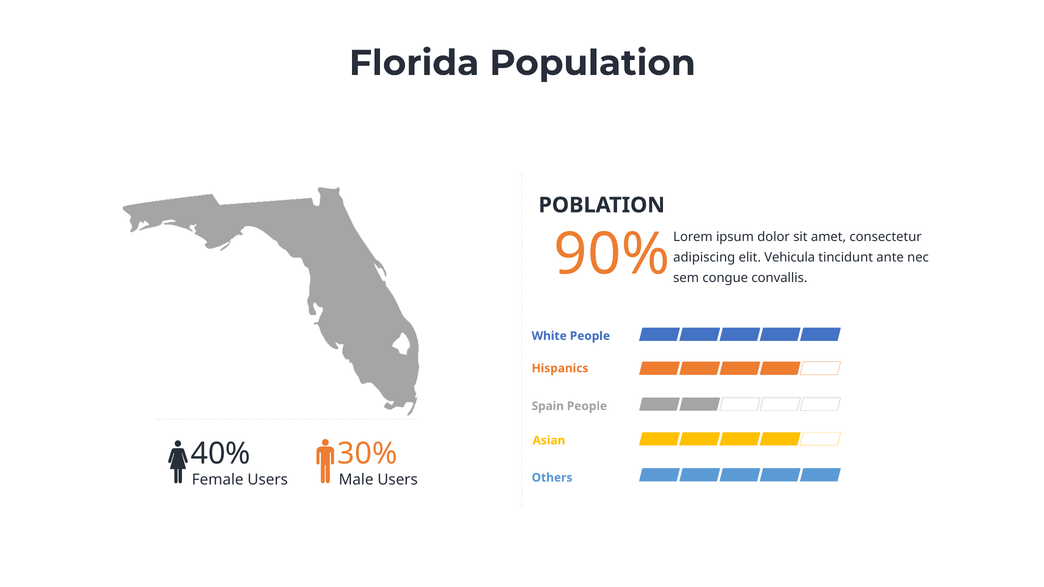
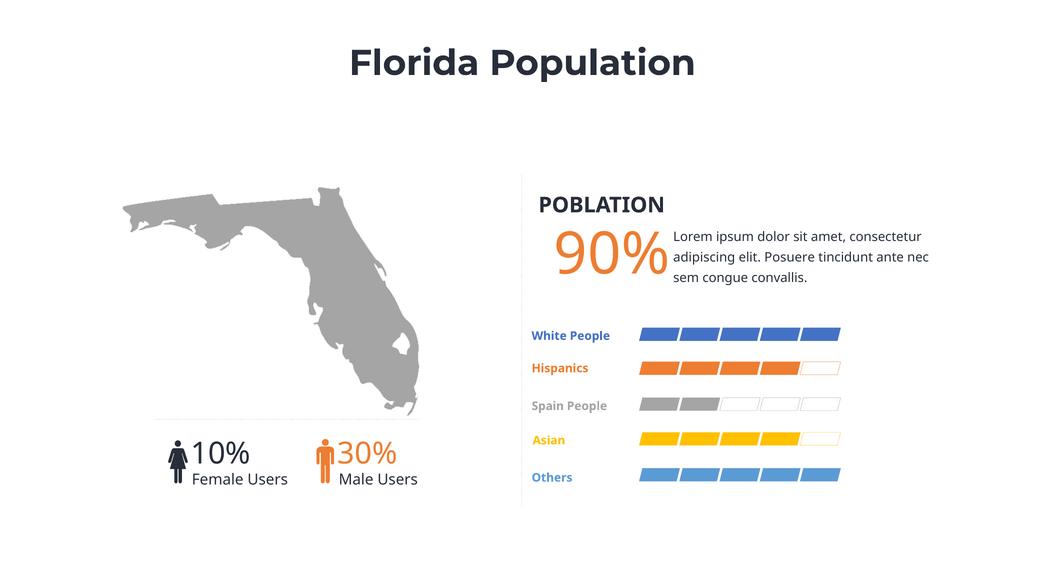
Vehicula: Vehicula -> Posuere
40%: 40% -> 10%
